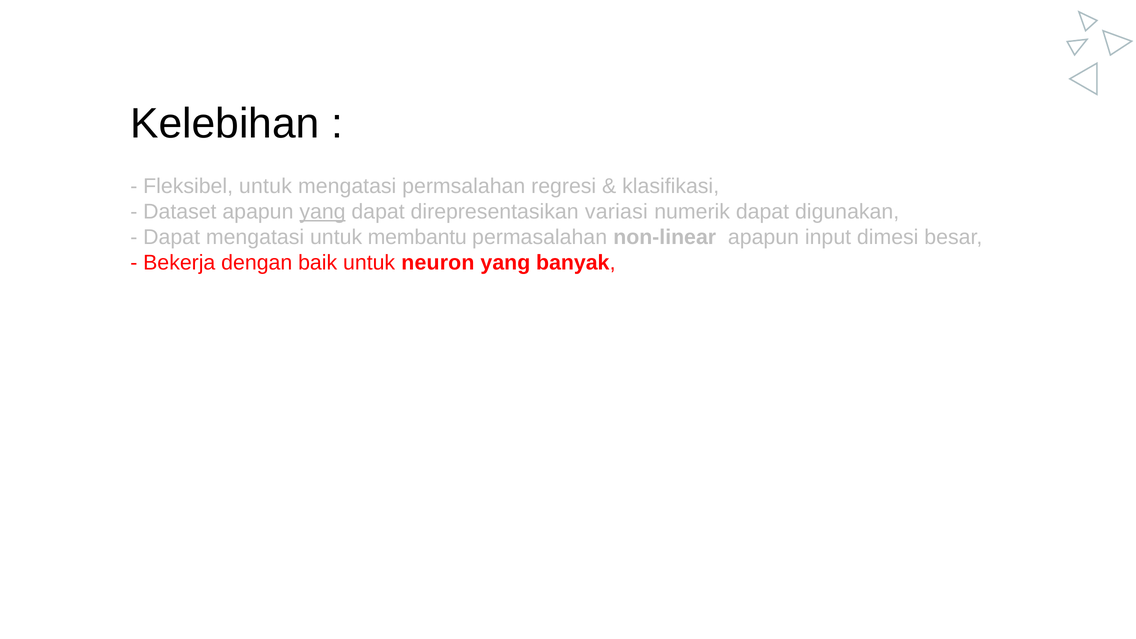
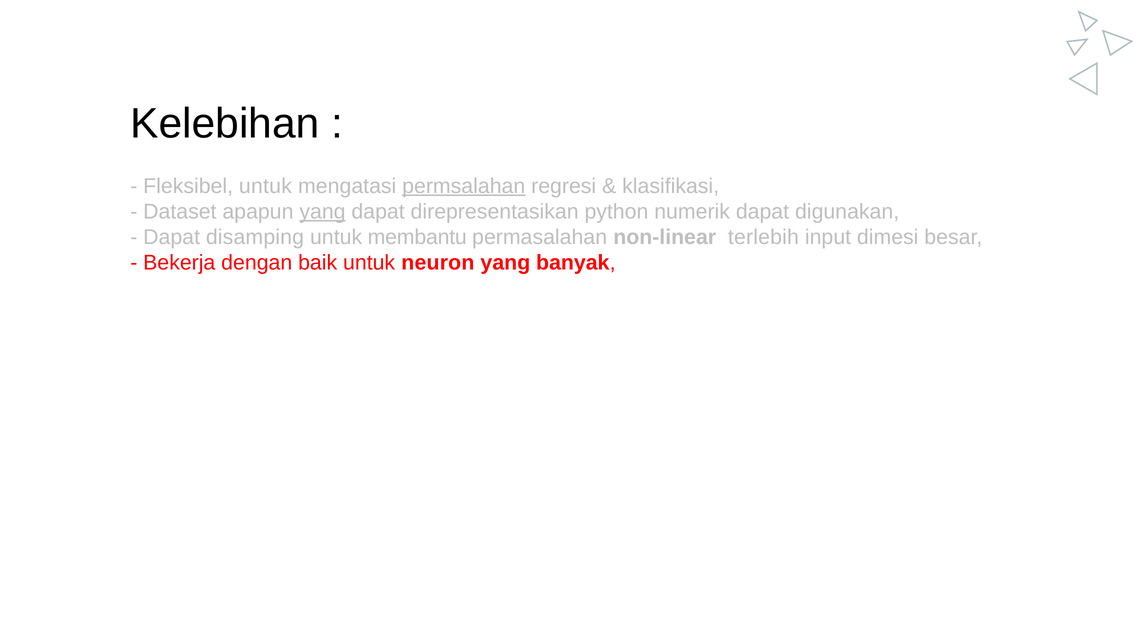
permsalahan underline: none -> present
variasi: variasi -> python
Dapat mengatasi: mengatasi -> disamping
non-linear apapun: apapun -> terlebih
